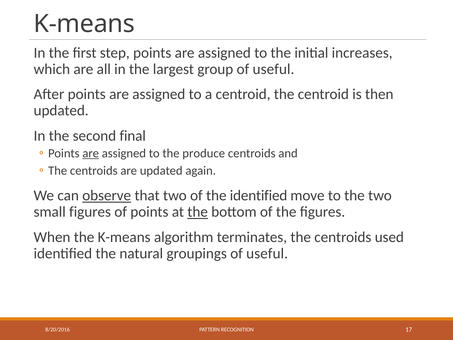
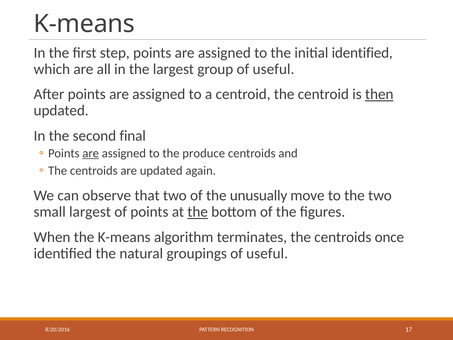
initial increases: increases -> identified
then underline: none -> present
observe underline: present -> none
the identified: identified -> unusually
small figures: figures -> largest
used: used -> once
